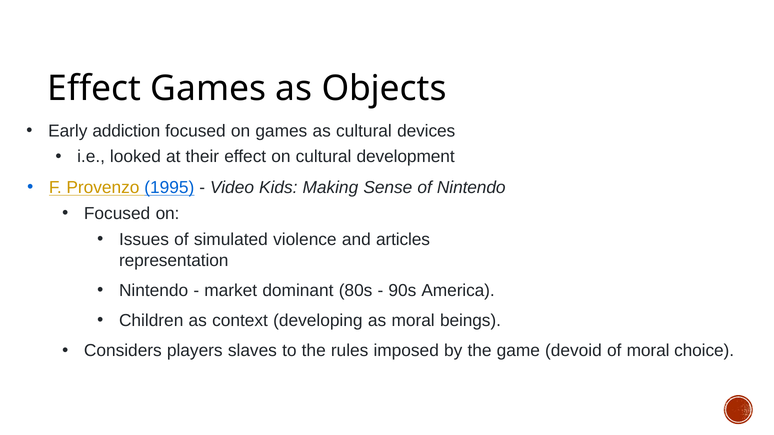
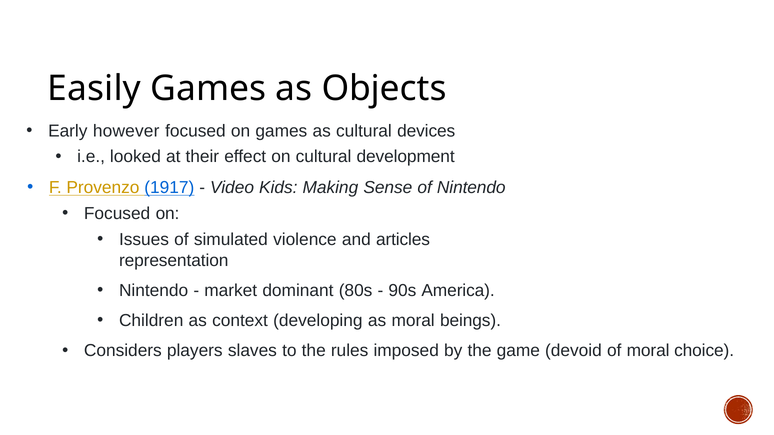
Effect at (94, 88): Effect -> Easily
addiction: addiction -> however
1995: 1995 -> 1917
